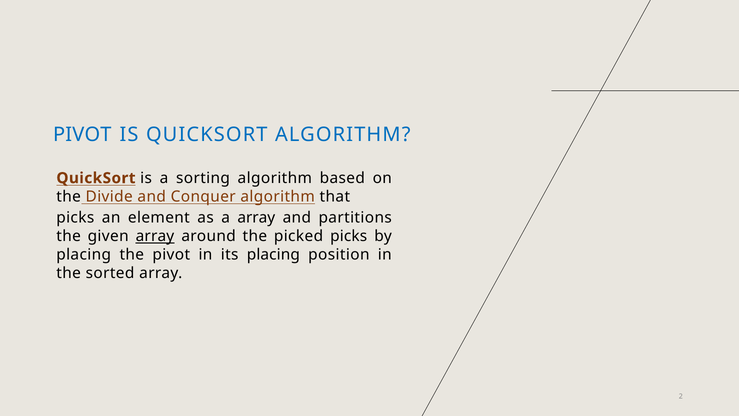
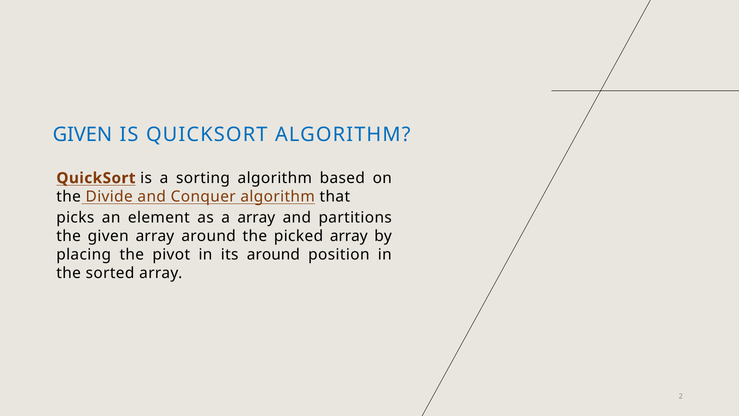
PIVOT at (82, 135): PIVOT -> GIVEN
array at (155, 236) underline: present -> none
picked picks: picks -> array
its placing: placing -> around
